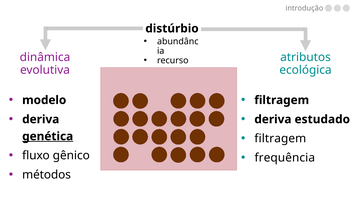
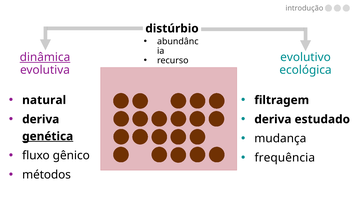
dinâmica underline: none -> present
atributos: atributos -> evolutivo
modelo: modelo -> natural
filtragem at (280, 139): filtragem -> mudança
